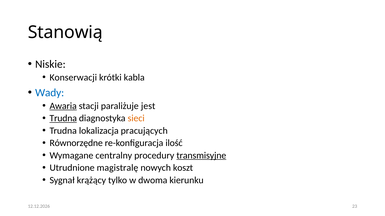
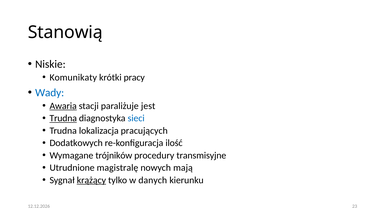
Konserwacji: Konserwacji -> Komunikaty
kabla: kabla -> pracy
sieci colour: orange -> blue
Równorzędne: Równorzędne -> Dodatkowych
centralny: centralny -> trójników
transmisyjne underline: present -> none
koszt: koszt -> mają
krążący underline: none -> present
dwoma: dwoma -> danych
